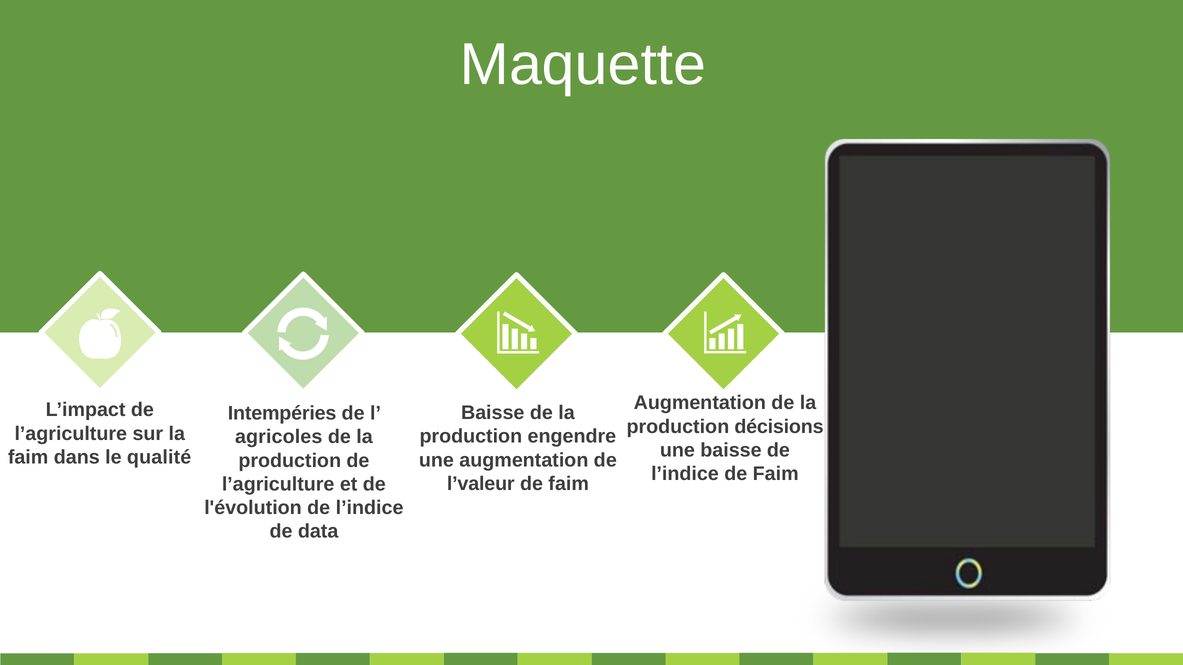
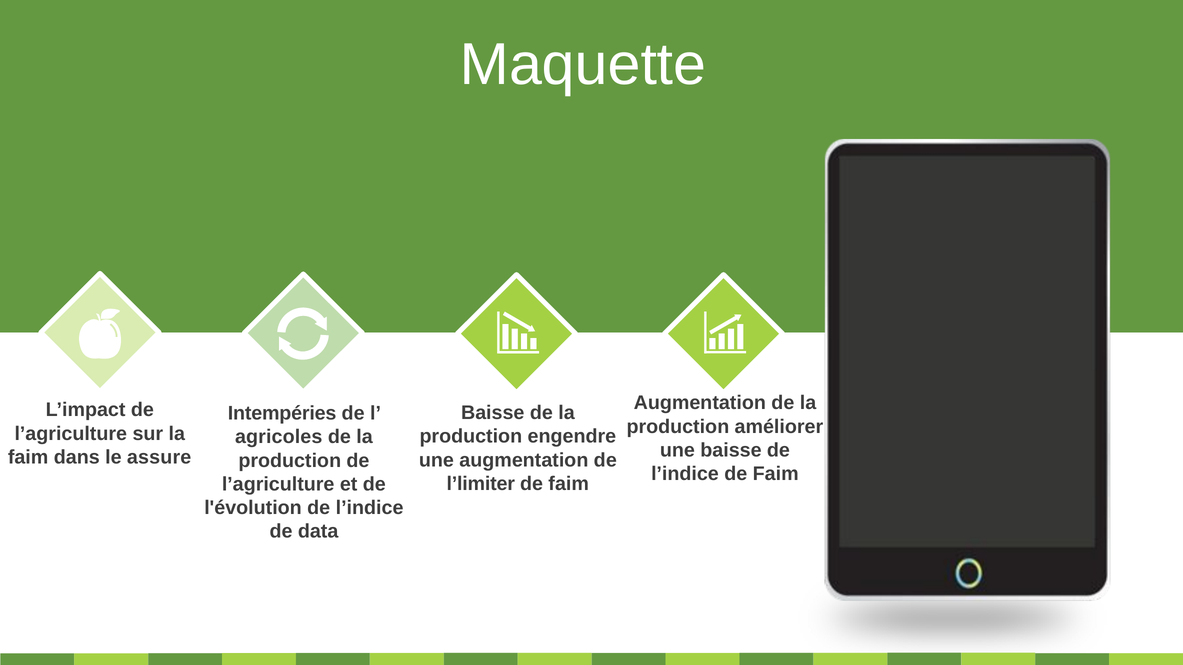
décisions: décisions -> améliorer
qualité: qualité -> assure
l’valeur: l’valeur -> l’limiter
